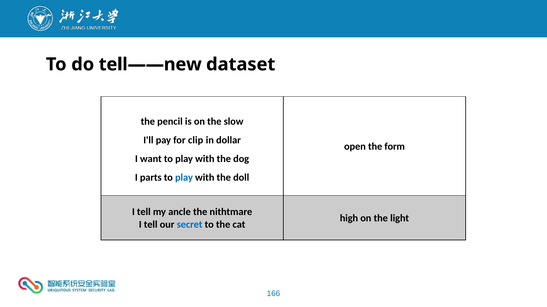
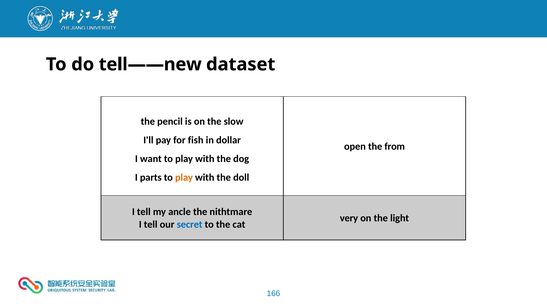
clip: clip -> fish
form: form -> from
play at (184, 178) colour: blue -> orange
high: high -> very
